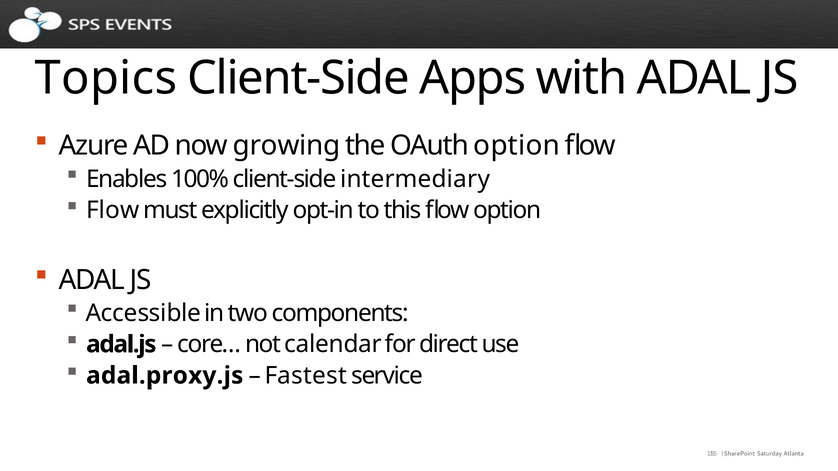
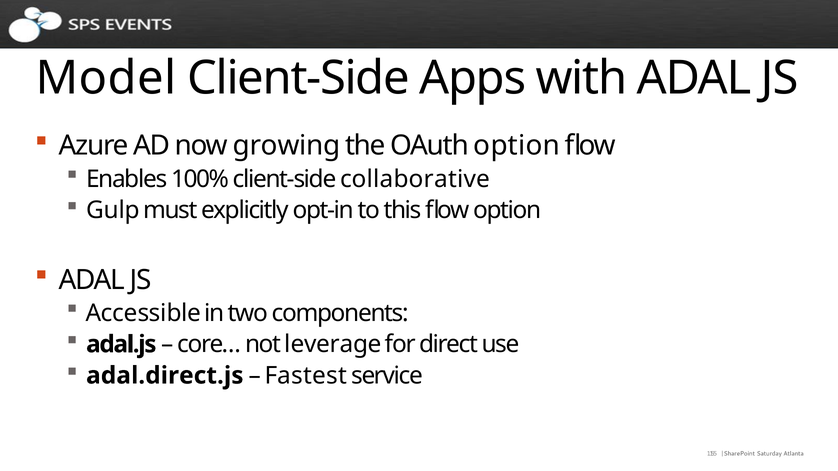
Topics: Topics -> Model
intermediary: intermediary -> collaborative
Flow at (113, 210): Flow -> Gulp
calendar: calendar -> leverage
adal.proxy.js: adal.proxy.js -> adal.direct.js
